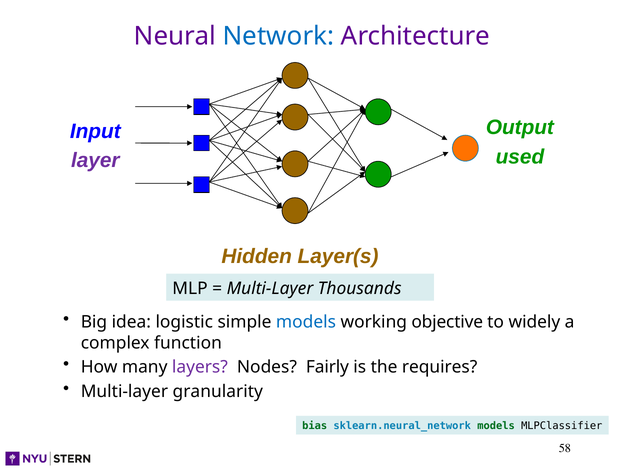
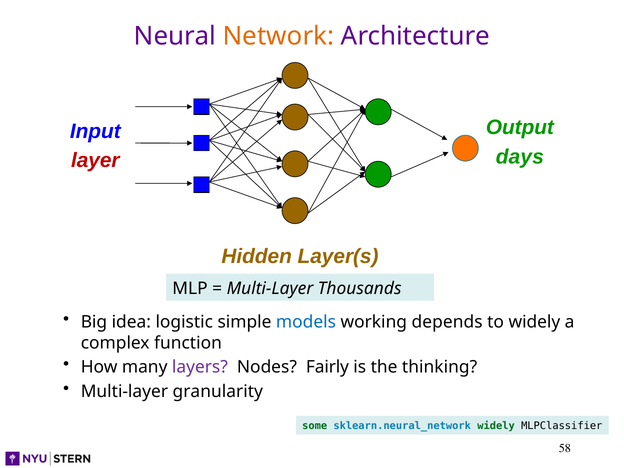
Network colour: blue -> orange
used: used -> days
layer colour: purple -> red
objective: objective -> depends
requires: requires -> thinking
bias: bias -> some
sklearn.neural_network models: models -> widely
